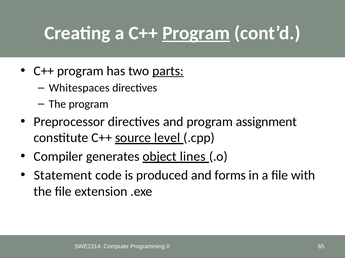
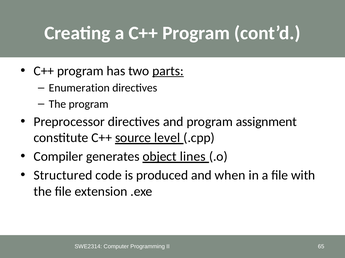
Program at (196, 33) underline: present -> none
Whitespaces: Whitespaces -> Enumeration
Statement: Statement -> Structured
forms: forms -> when
